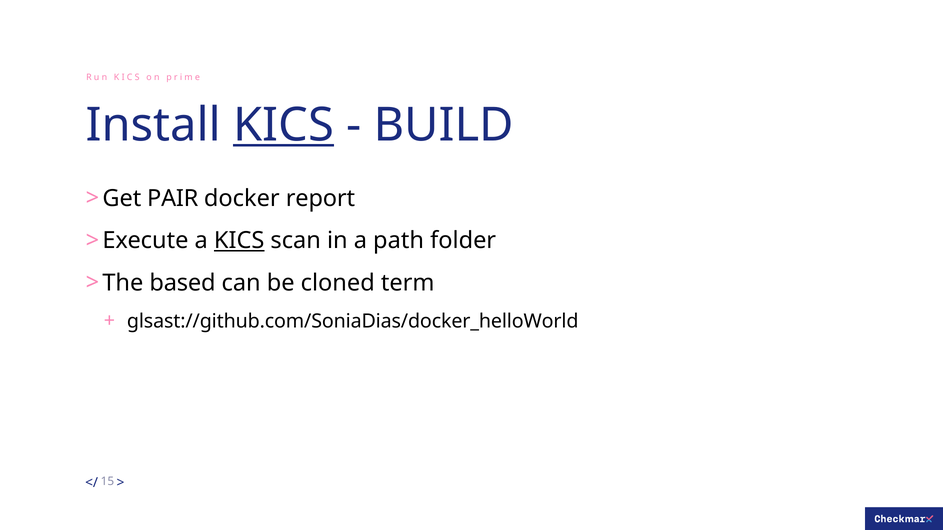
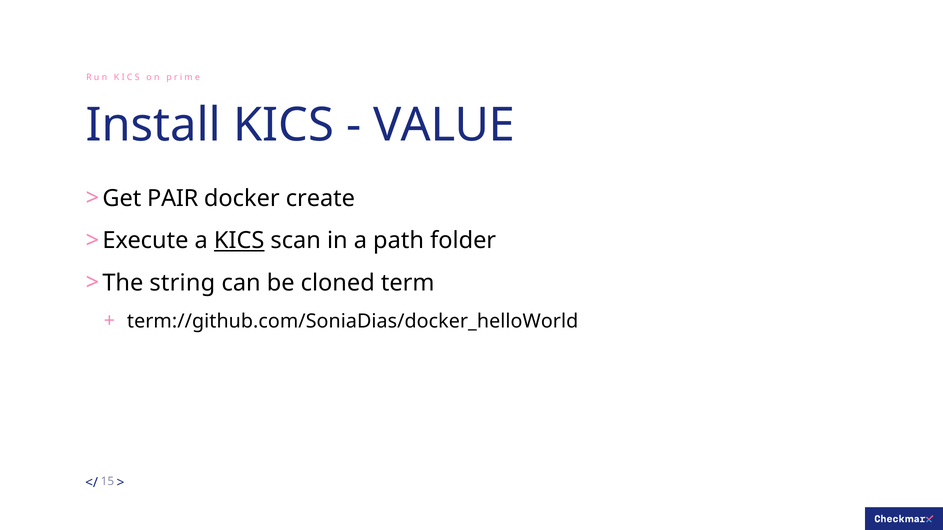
KICS at (284, 125) underline: present -> none
BUILD: BUILD -> VALUE
report: report -> create
based: based -> string
glsast://github.com/SoniaDias/docker_helloWorld: glsast://github.com/SoniaDias/docker_helloWorld -> term://github.com/SoniaDias/docker_helloWorld
